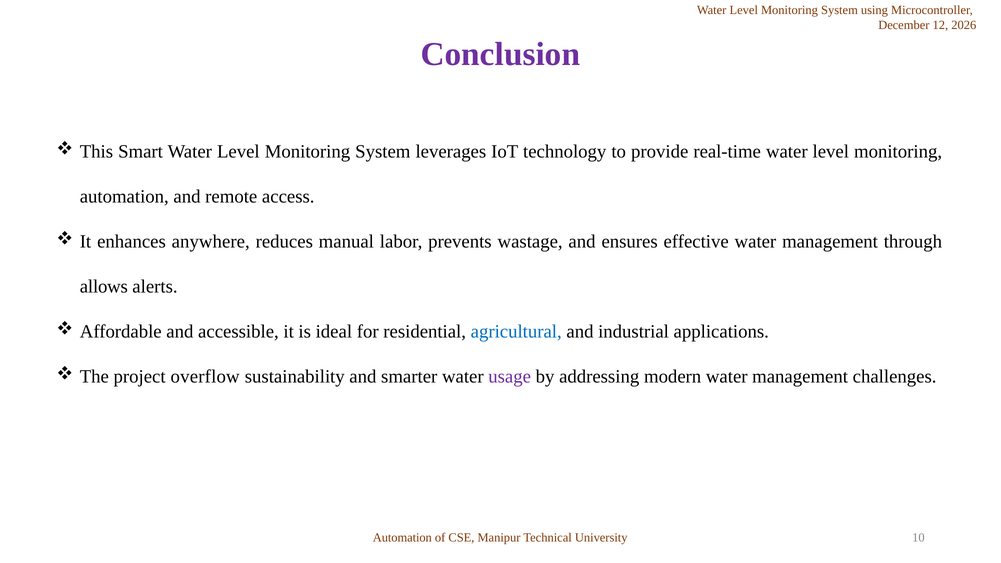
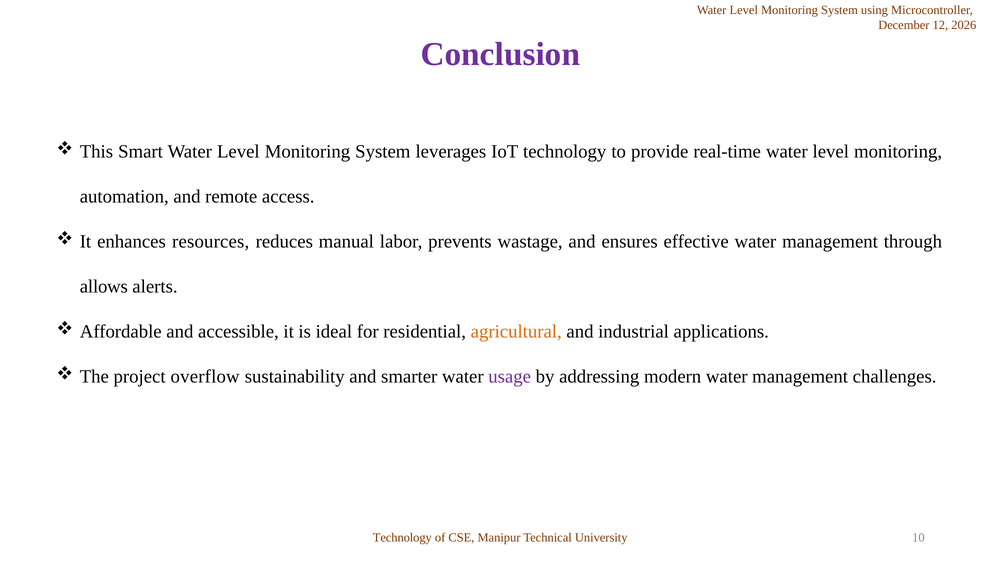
anywhere: anywhere -> resources
agricultural colour: blue -> orange
Automation at (402, 538): Automation -> Technology
